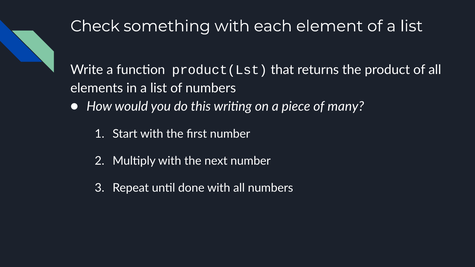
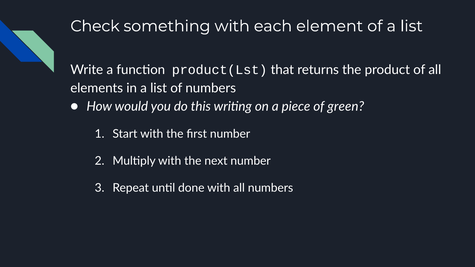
many: many -> green
